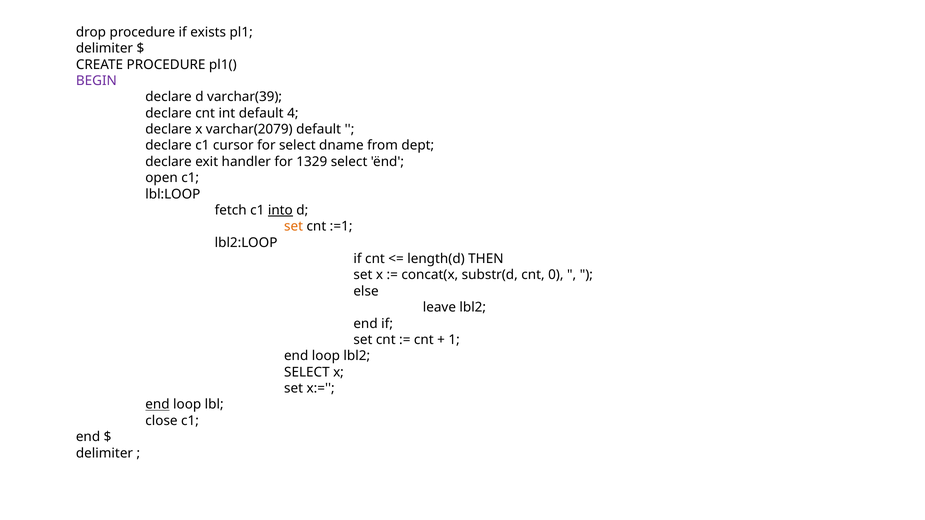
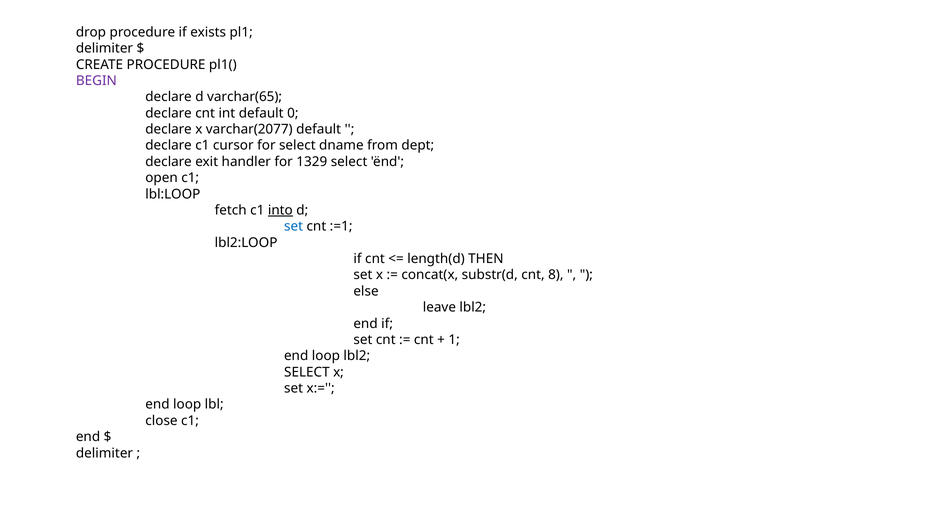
varchar(39: varchar(39 -> varchar(65
4: 4 -> 0
varchar(2079: varchar(2079 -> varchar(2077
set at (294, 227) colour: orange -> blue
0: 0 -> 8
end at (157, 405) underline: present -> none
